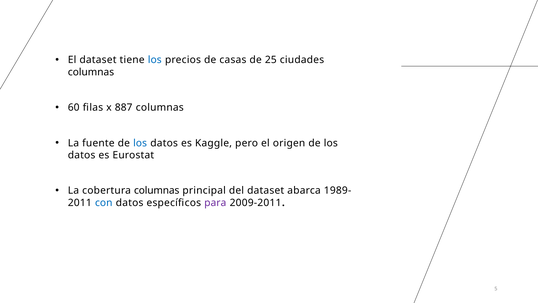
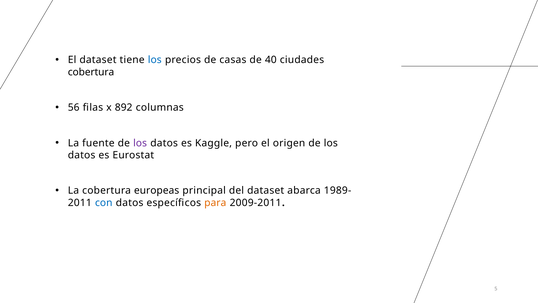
25: 25 -> 40
columnas at (91, 72): columnas -> cobertura
60: 60 -> 56
887: 887 -> 892
los at (140, 143) colour: blue -> purple
cobertura columnas: columnas -> europeas
para colour: purple -> orange
